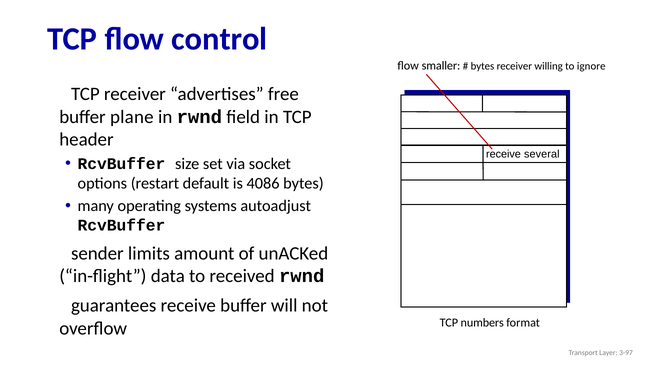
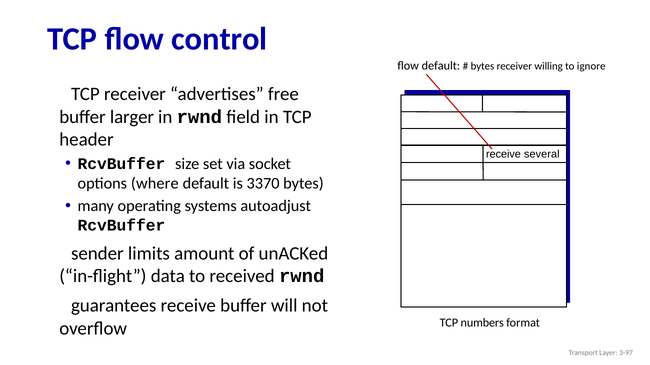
flow smaller: smaller -> default
plane: plane -> larger
restart: restart -> where
4086: 4086 -> 3370
